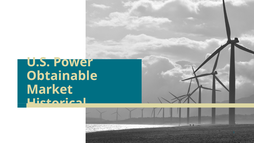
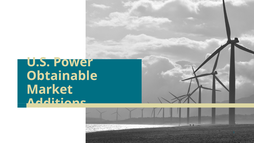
Historical: Historical -> Additions
